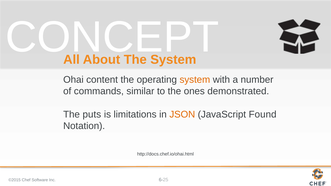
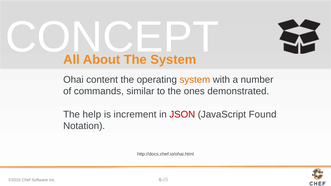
puts: puts -> help
limitations: limitations -> increment
JSON colour: orange -> red
